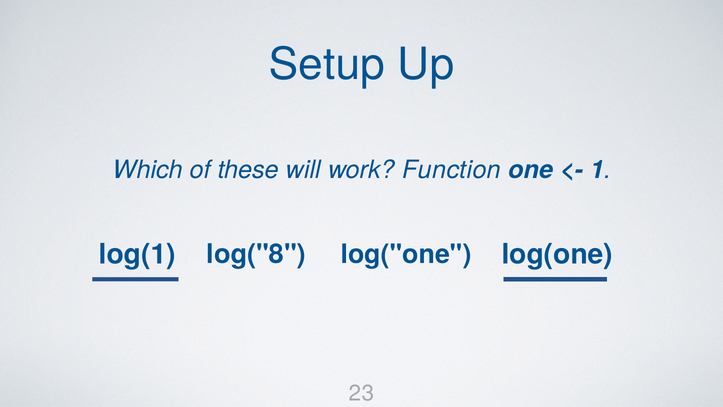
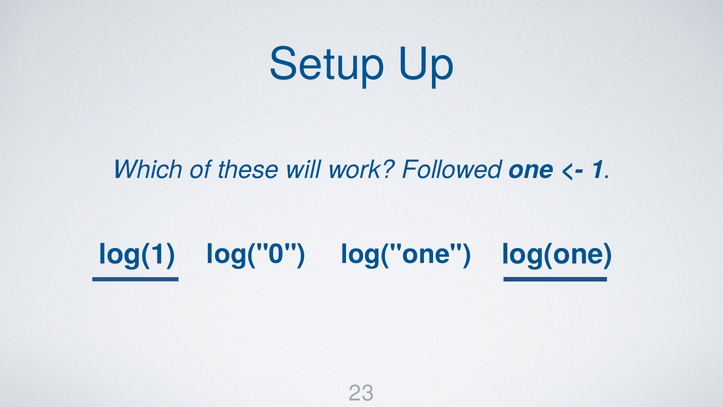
Function: Function -> Followed
log("8: log("8 -> log("0
